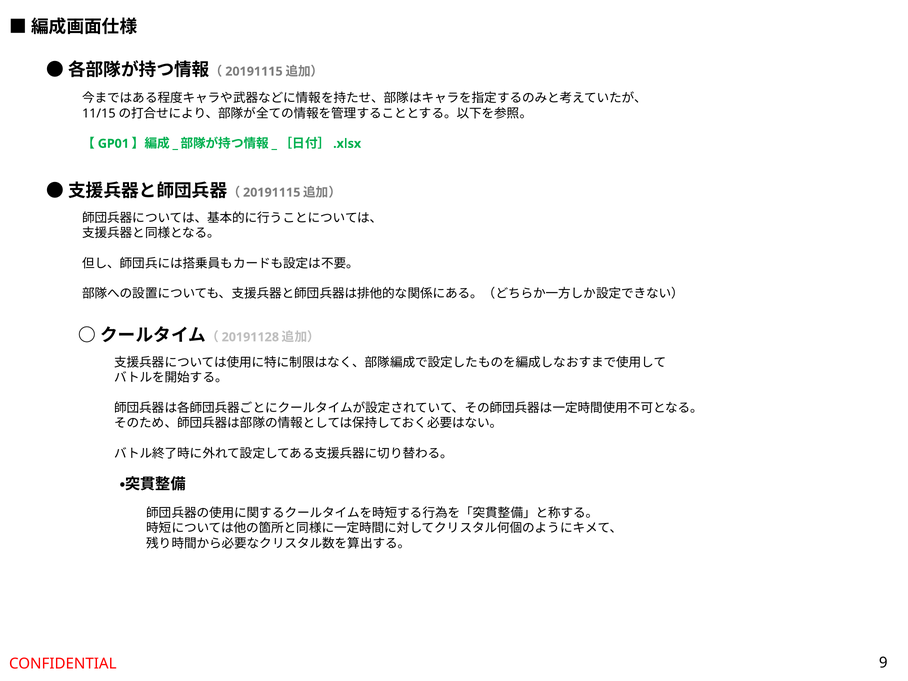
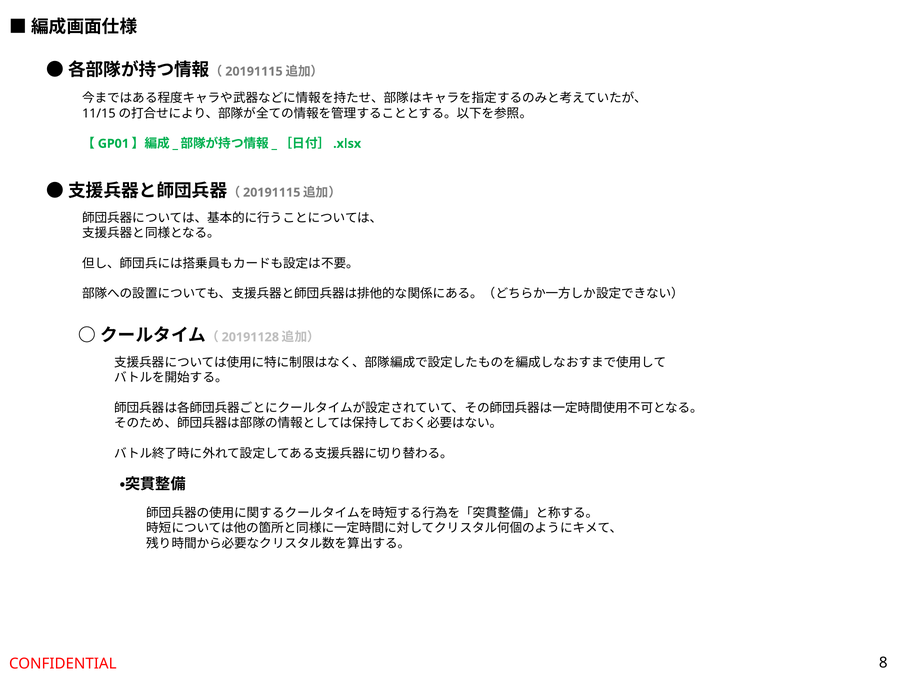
9: 9 -> 8
